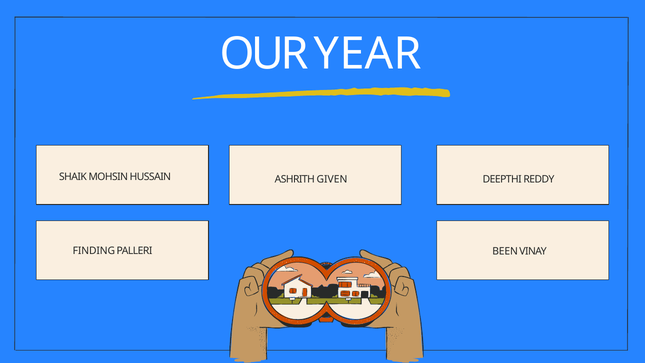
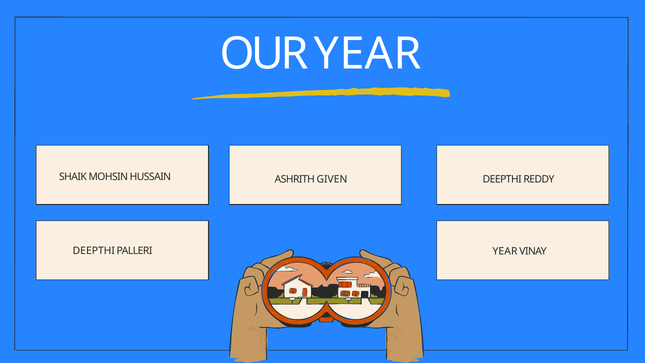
FINDING at (94, 251): FINDING -> DEEPTHI
PALLERI BEEN: BEEN -> YEAR
